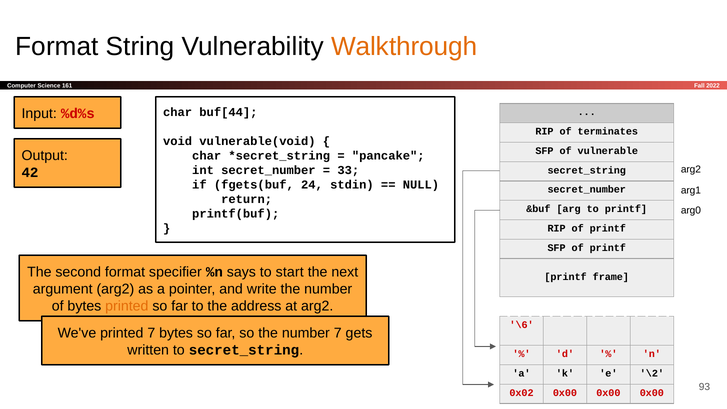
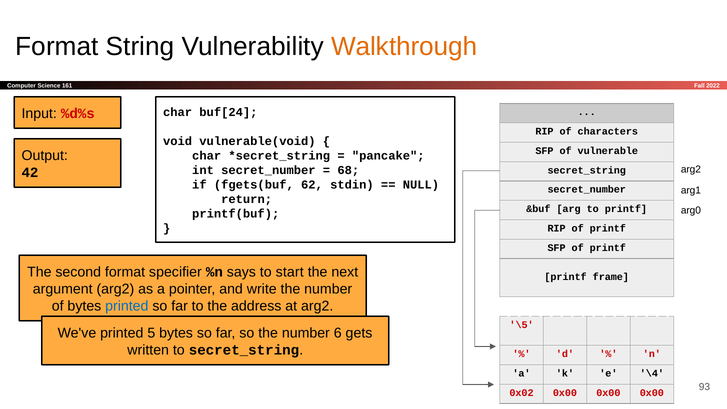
buf[44: buf[44 -> buf[24
terminates: terminates -> characters
33: 33 -> 68
24: 24 -> 62
printed at (127, 306) colour: orange -> blue
\6: \6 -> \5
printed 7: 7 -> 5
number 7: 7 -> 6
\2: \2 -> \4
